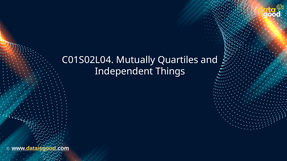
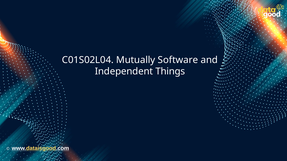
Quartiles: Quartiles -> Software
